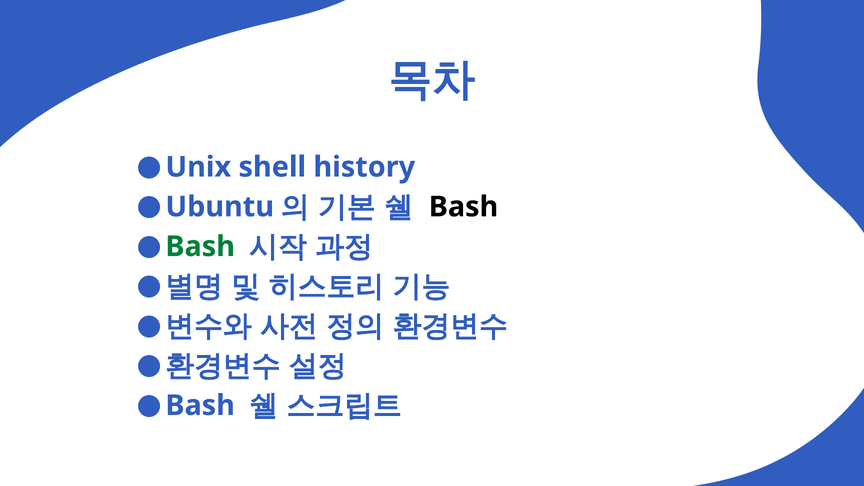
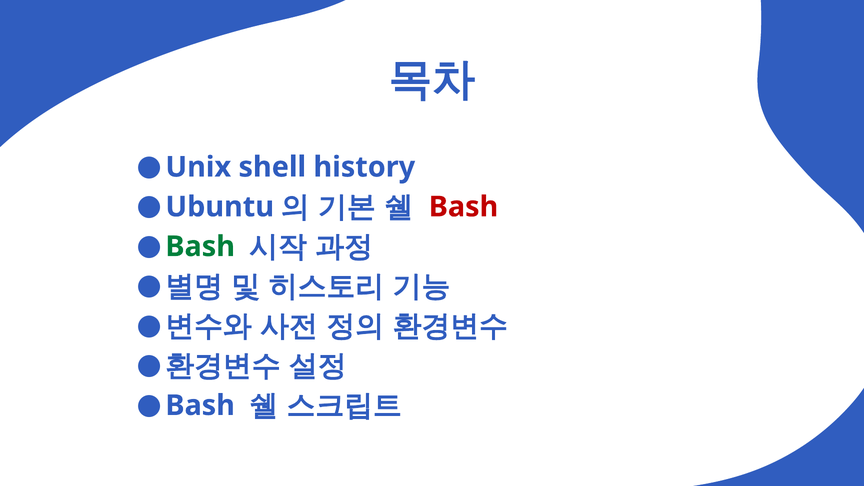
Bash at (464, 207) colour: black -> red
